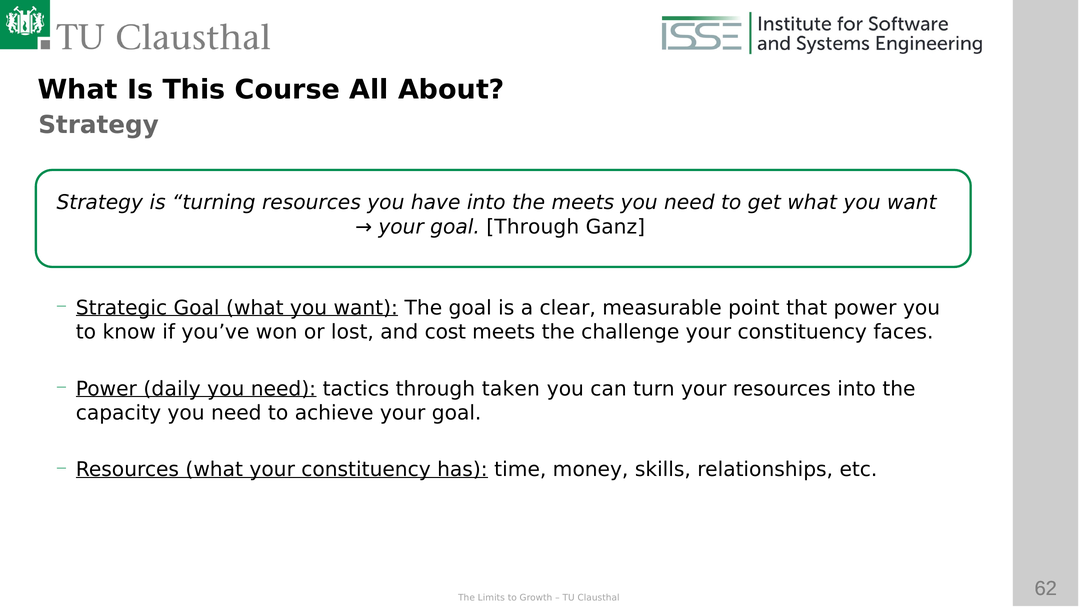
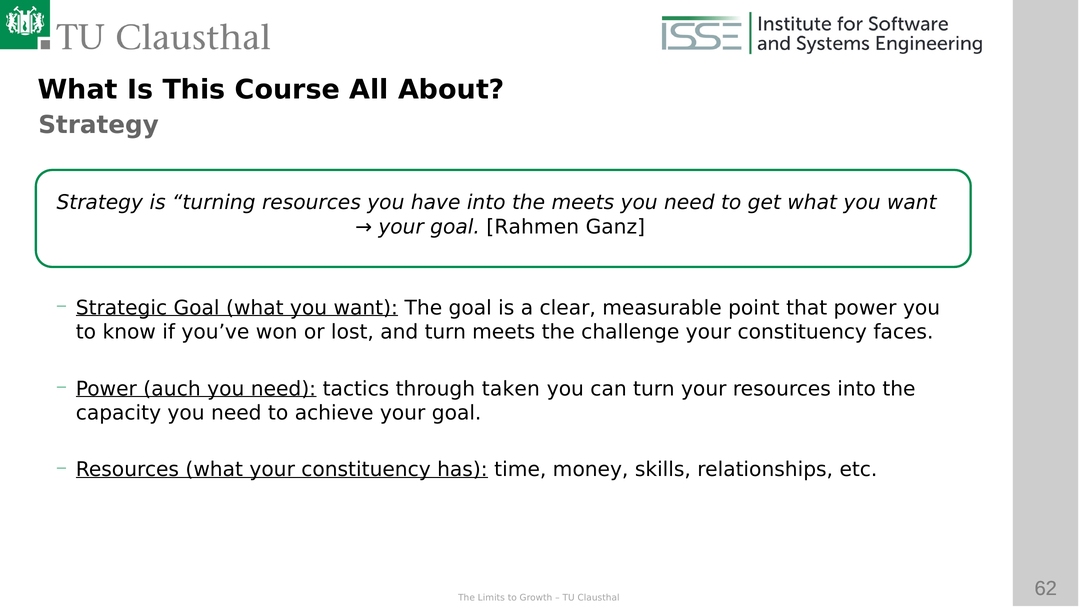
goal Through: Through -> Rahmen
and cost: cost -> turn
daily: daily -> auch
